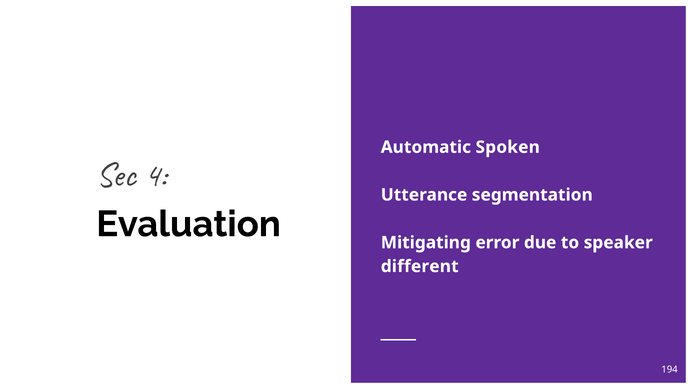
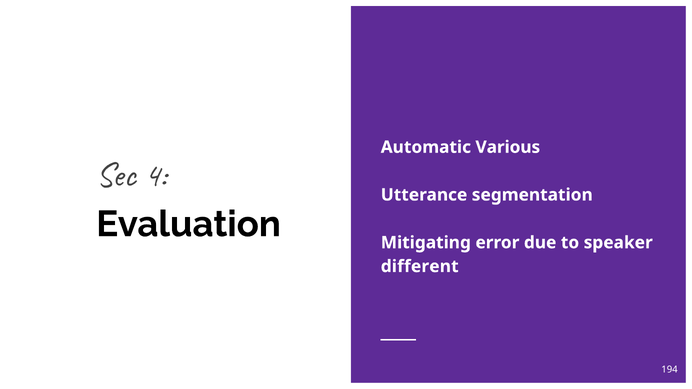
Spoken: Spoken -> Various
